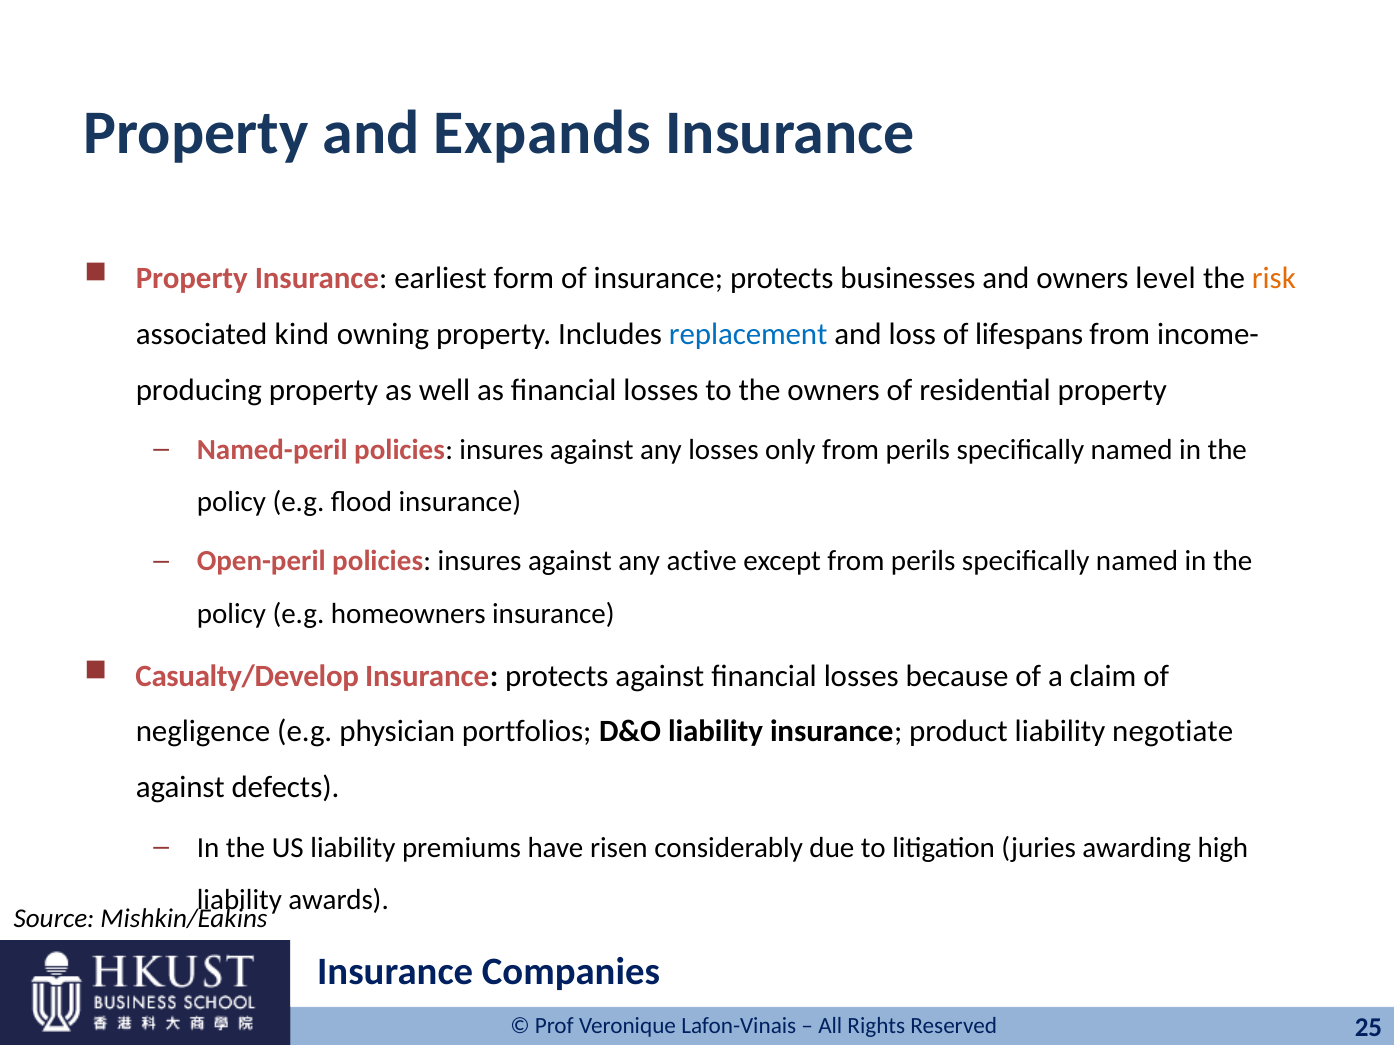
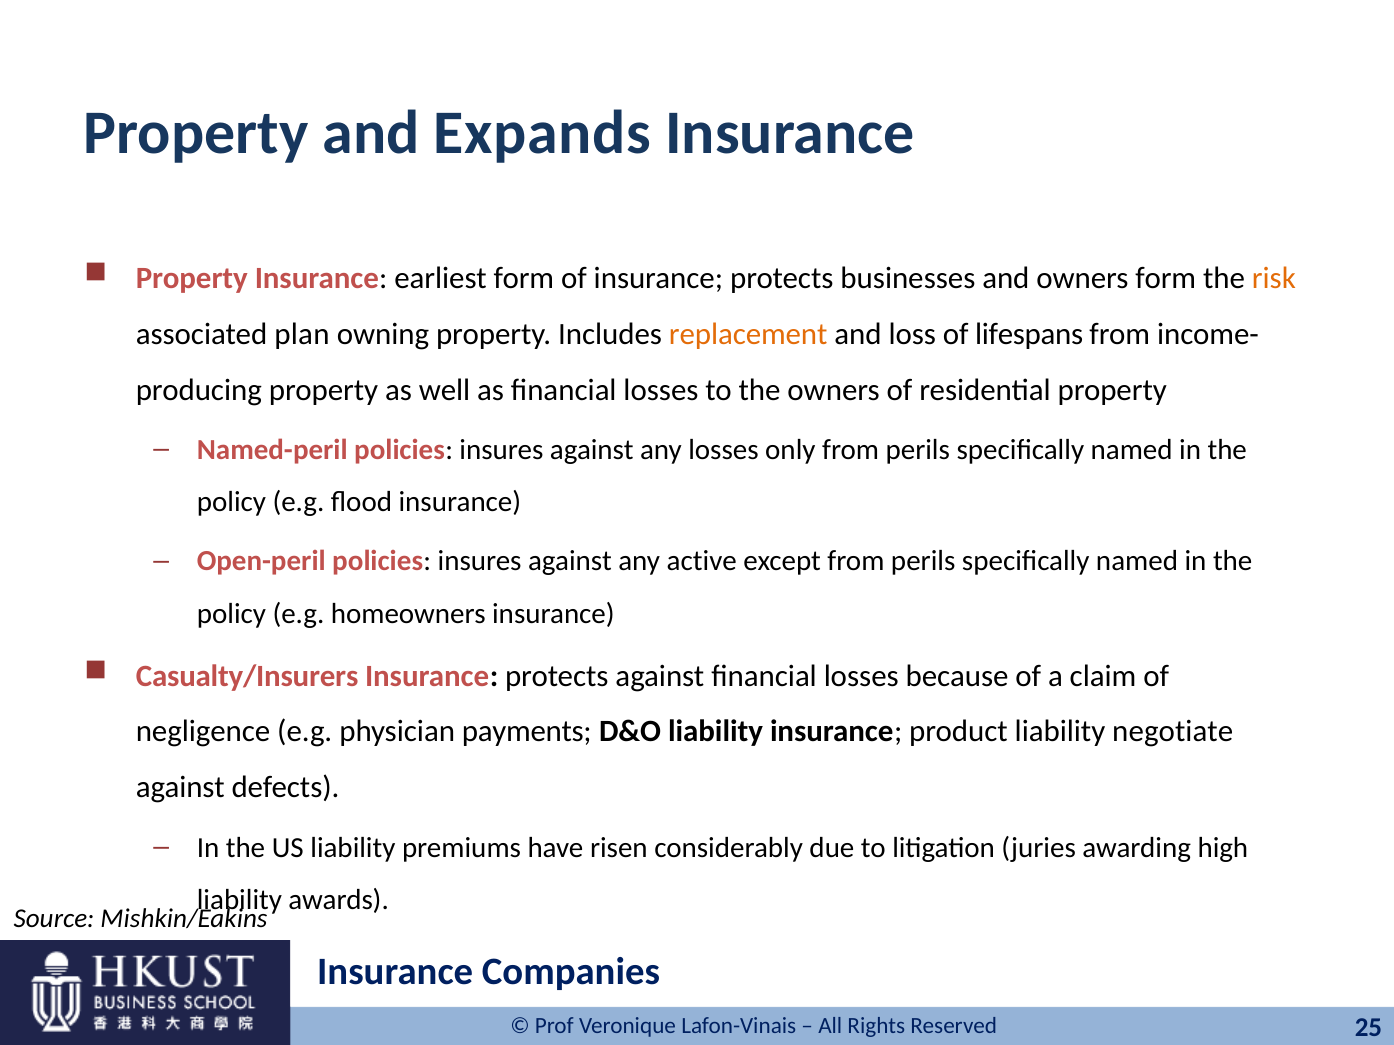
owners level: level -> form
kind: kind -> plan
replacement colour: blue -> orange
Casualty/Develop: Casualty/Develop -> Casualty/Insurers
portfolios: portfolios -> payments
